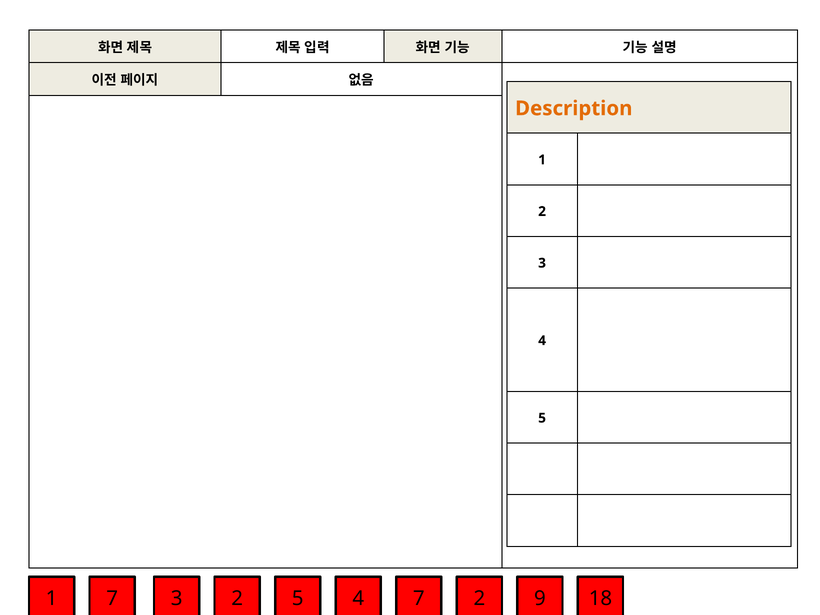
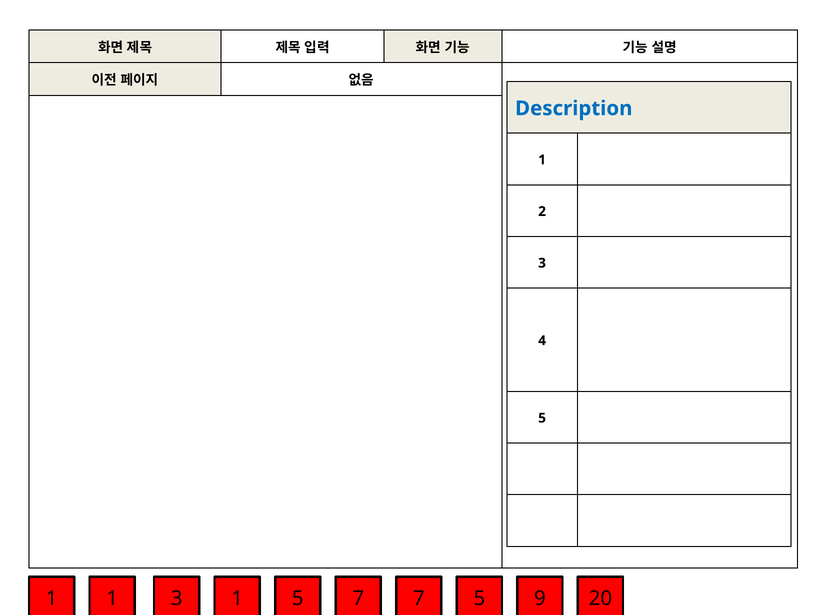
Description colour: orange -> blue
1 7: 7 -> 1
3 2: 2 -> 1
5 4: 4 -> 7
7 2: 2 -> 5
18: 18 -> 20
